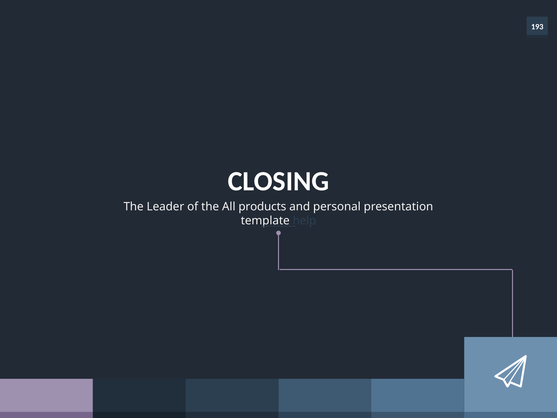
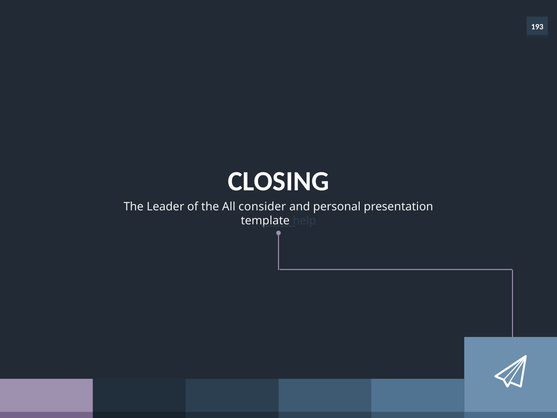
products: products -> consider
